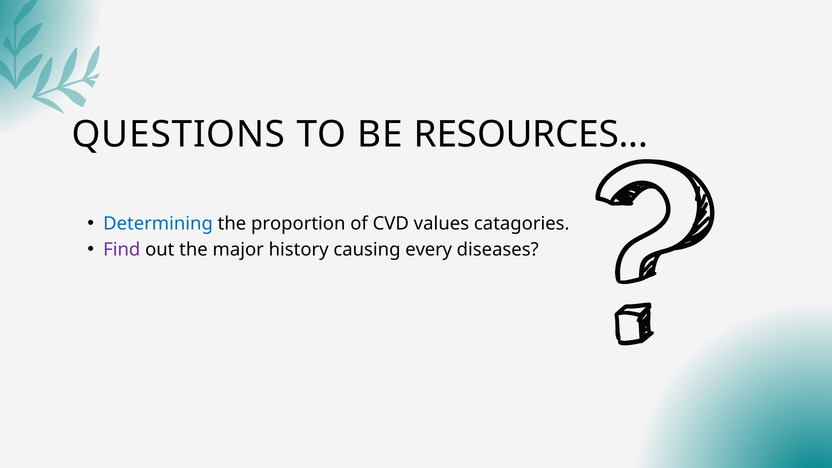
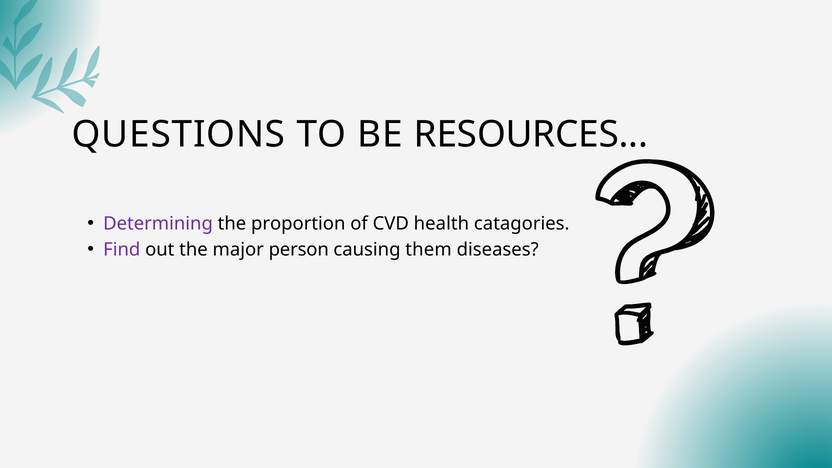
Determining colour: blue -> purple
values: values -> health
history: history -> person
every: every -> them
